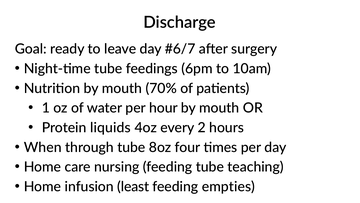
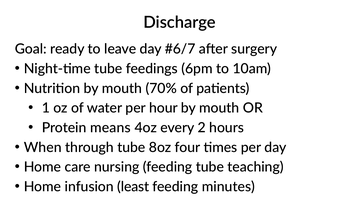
liquids: liquids -> means
empties: empties -> minutes
